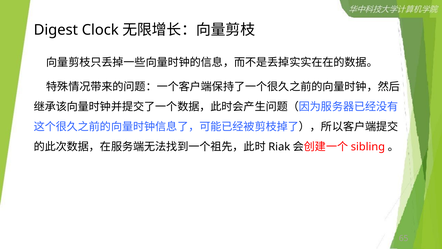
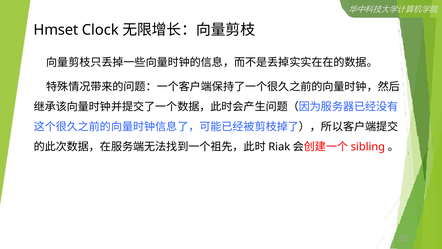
Digest: Digest -> Hmset
